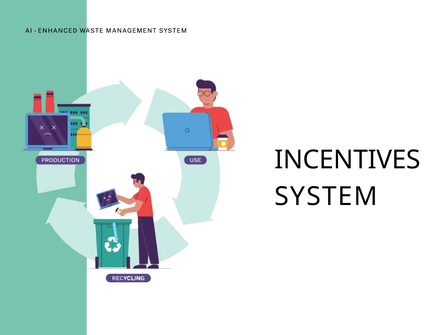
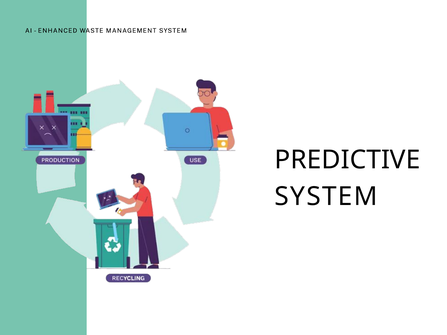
INCENTIVES: INCENTIVES -> PREDICTIVE
